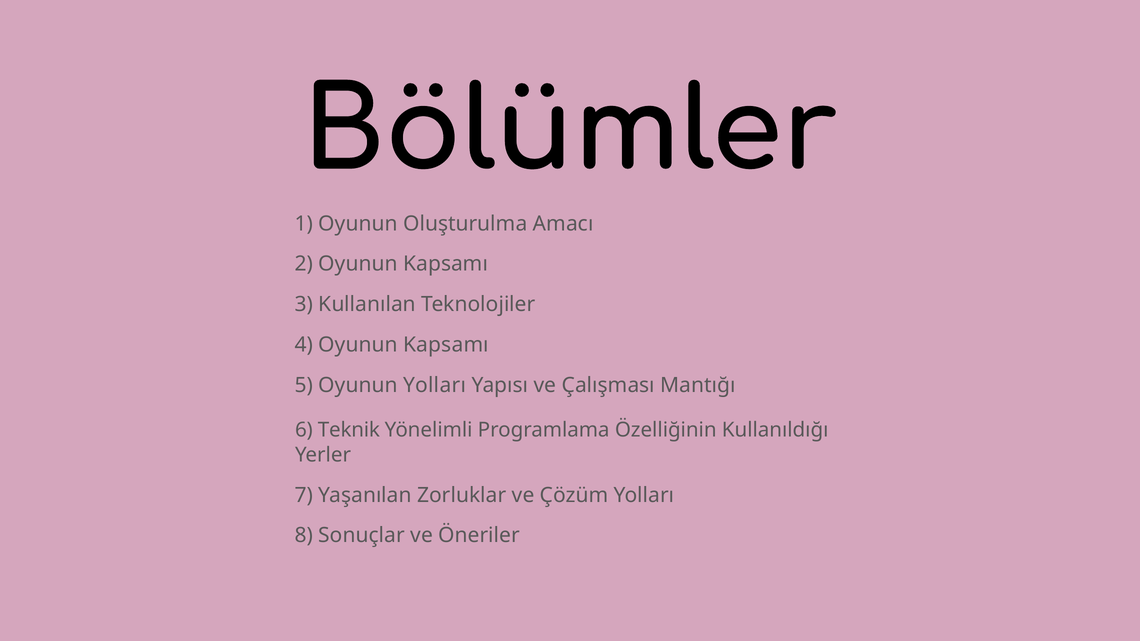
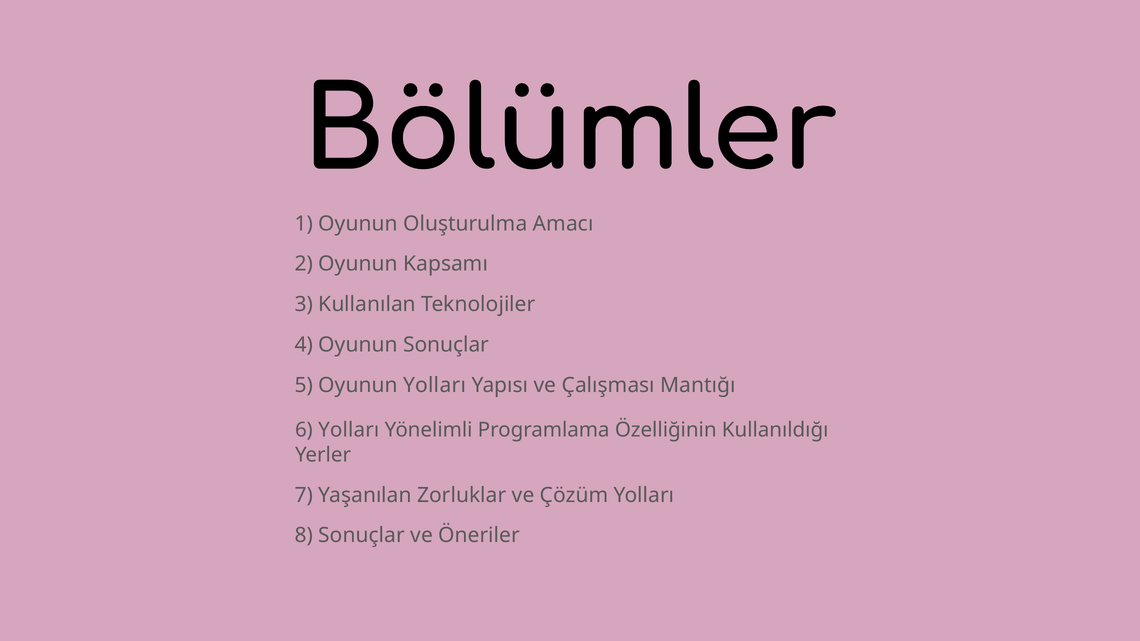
4 Oyunun Kapsamı: Kapsamı -> Sonuçlar
6 Teknik: Teknik -> Yolları
